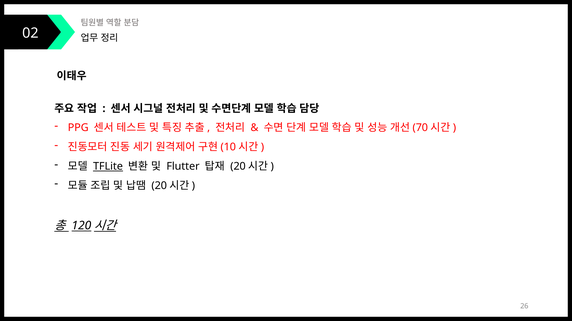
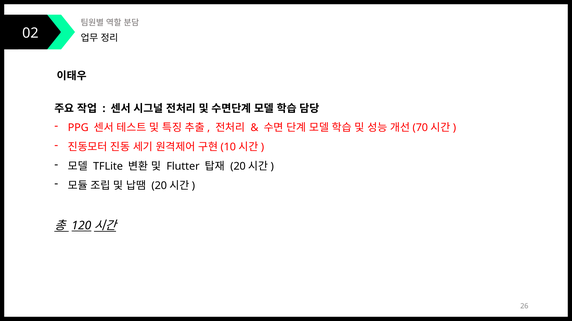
TFLite underline: present -> none
